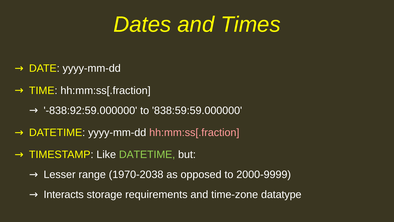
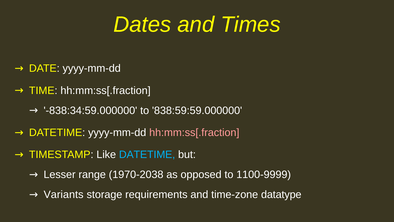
-838:92:59.000000: -838:92:59.000000 -> -838:34:59.000000
DATETIME at (147, 154) colour: light green -> light blue
2000-9999: 2000-9999 -> 1100-9999
Interacts: Interacts -> Variants
